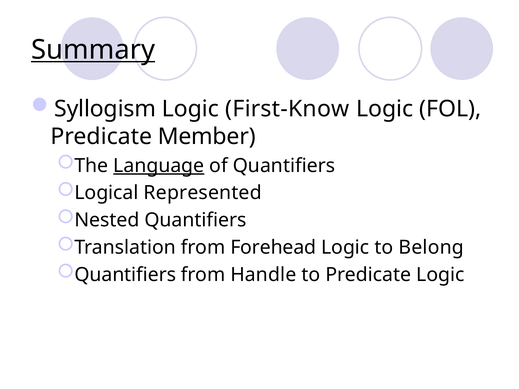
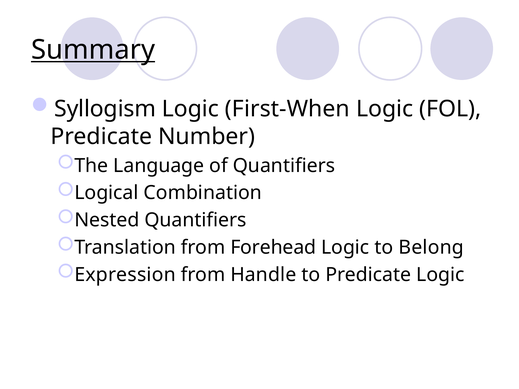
First-Know: First-Know -> First-When
Member: Member -> Number
Language underline: present -> none
Represented: Represented -> Combination
Quantifiers at (125, 275): Quantifiers -> Expression
